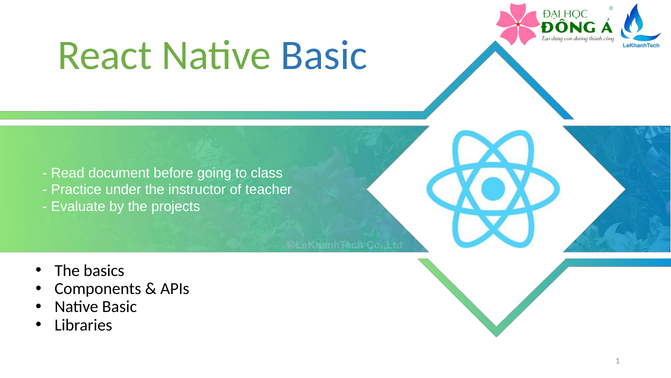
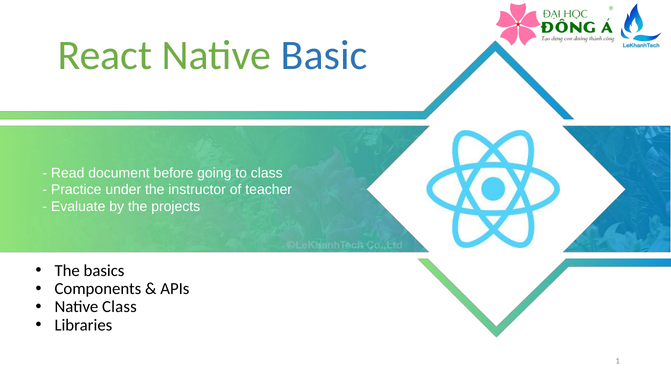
Basic at (119, 306): Basic -> Class
